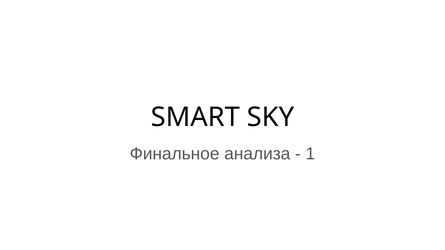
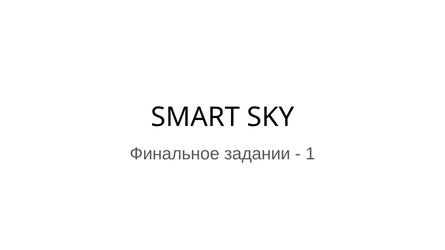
анализа: анализа -> задании
